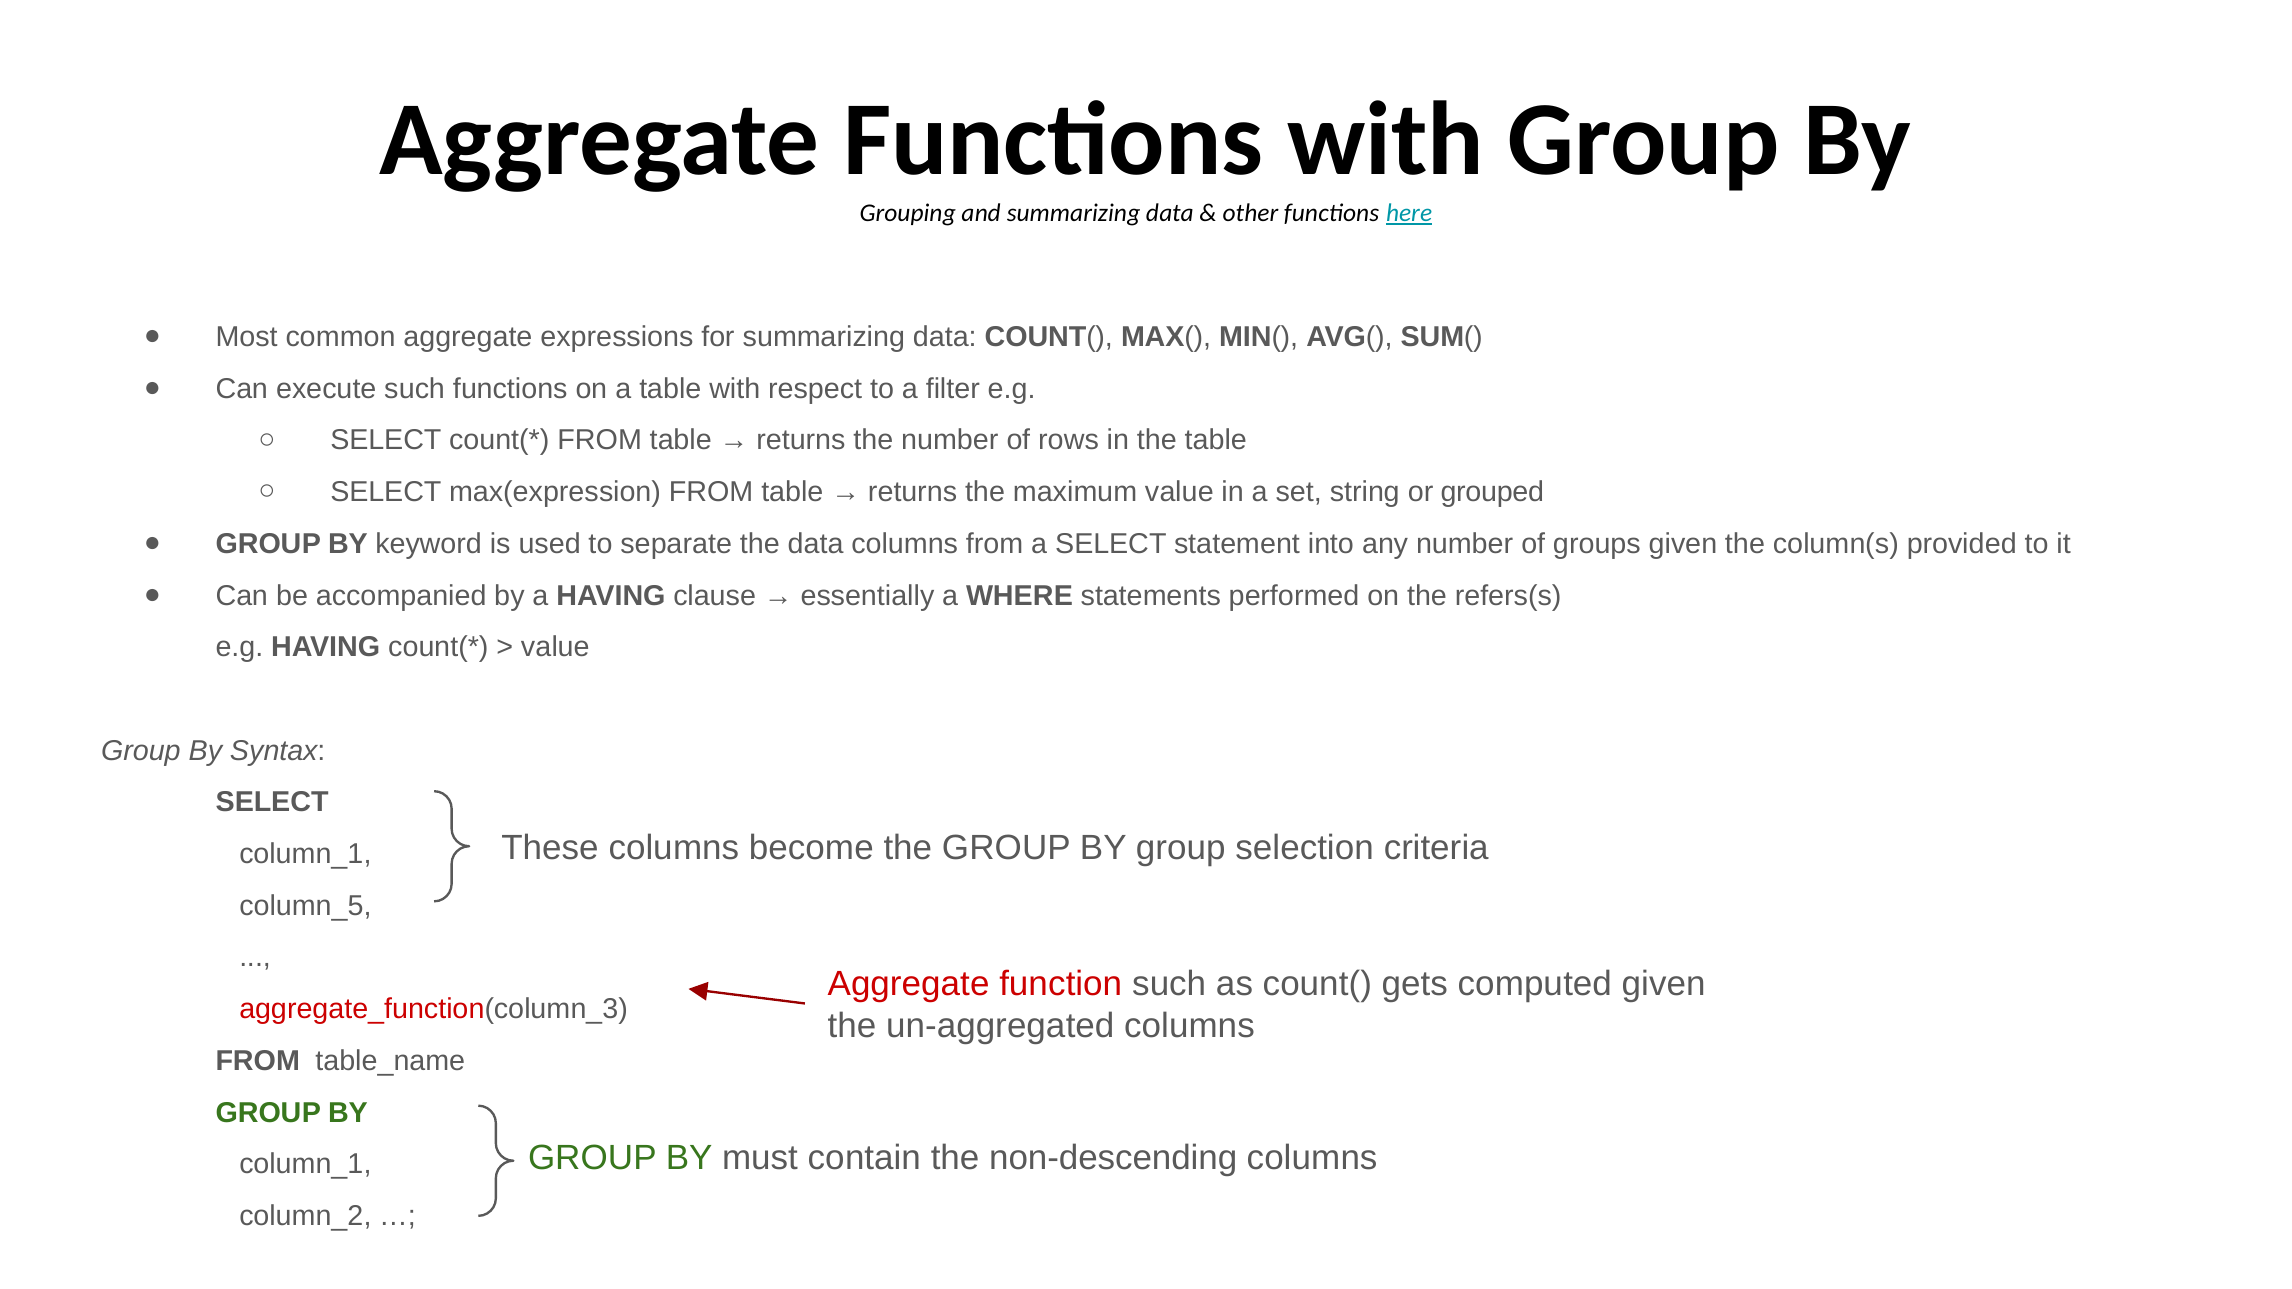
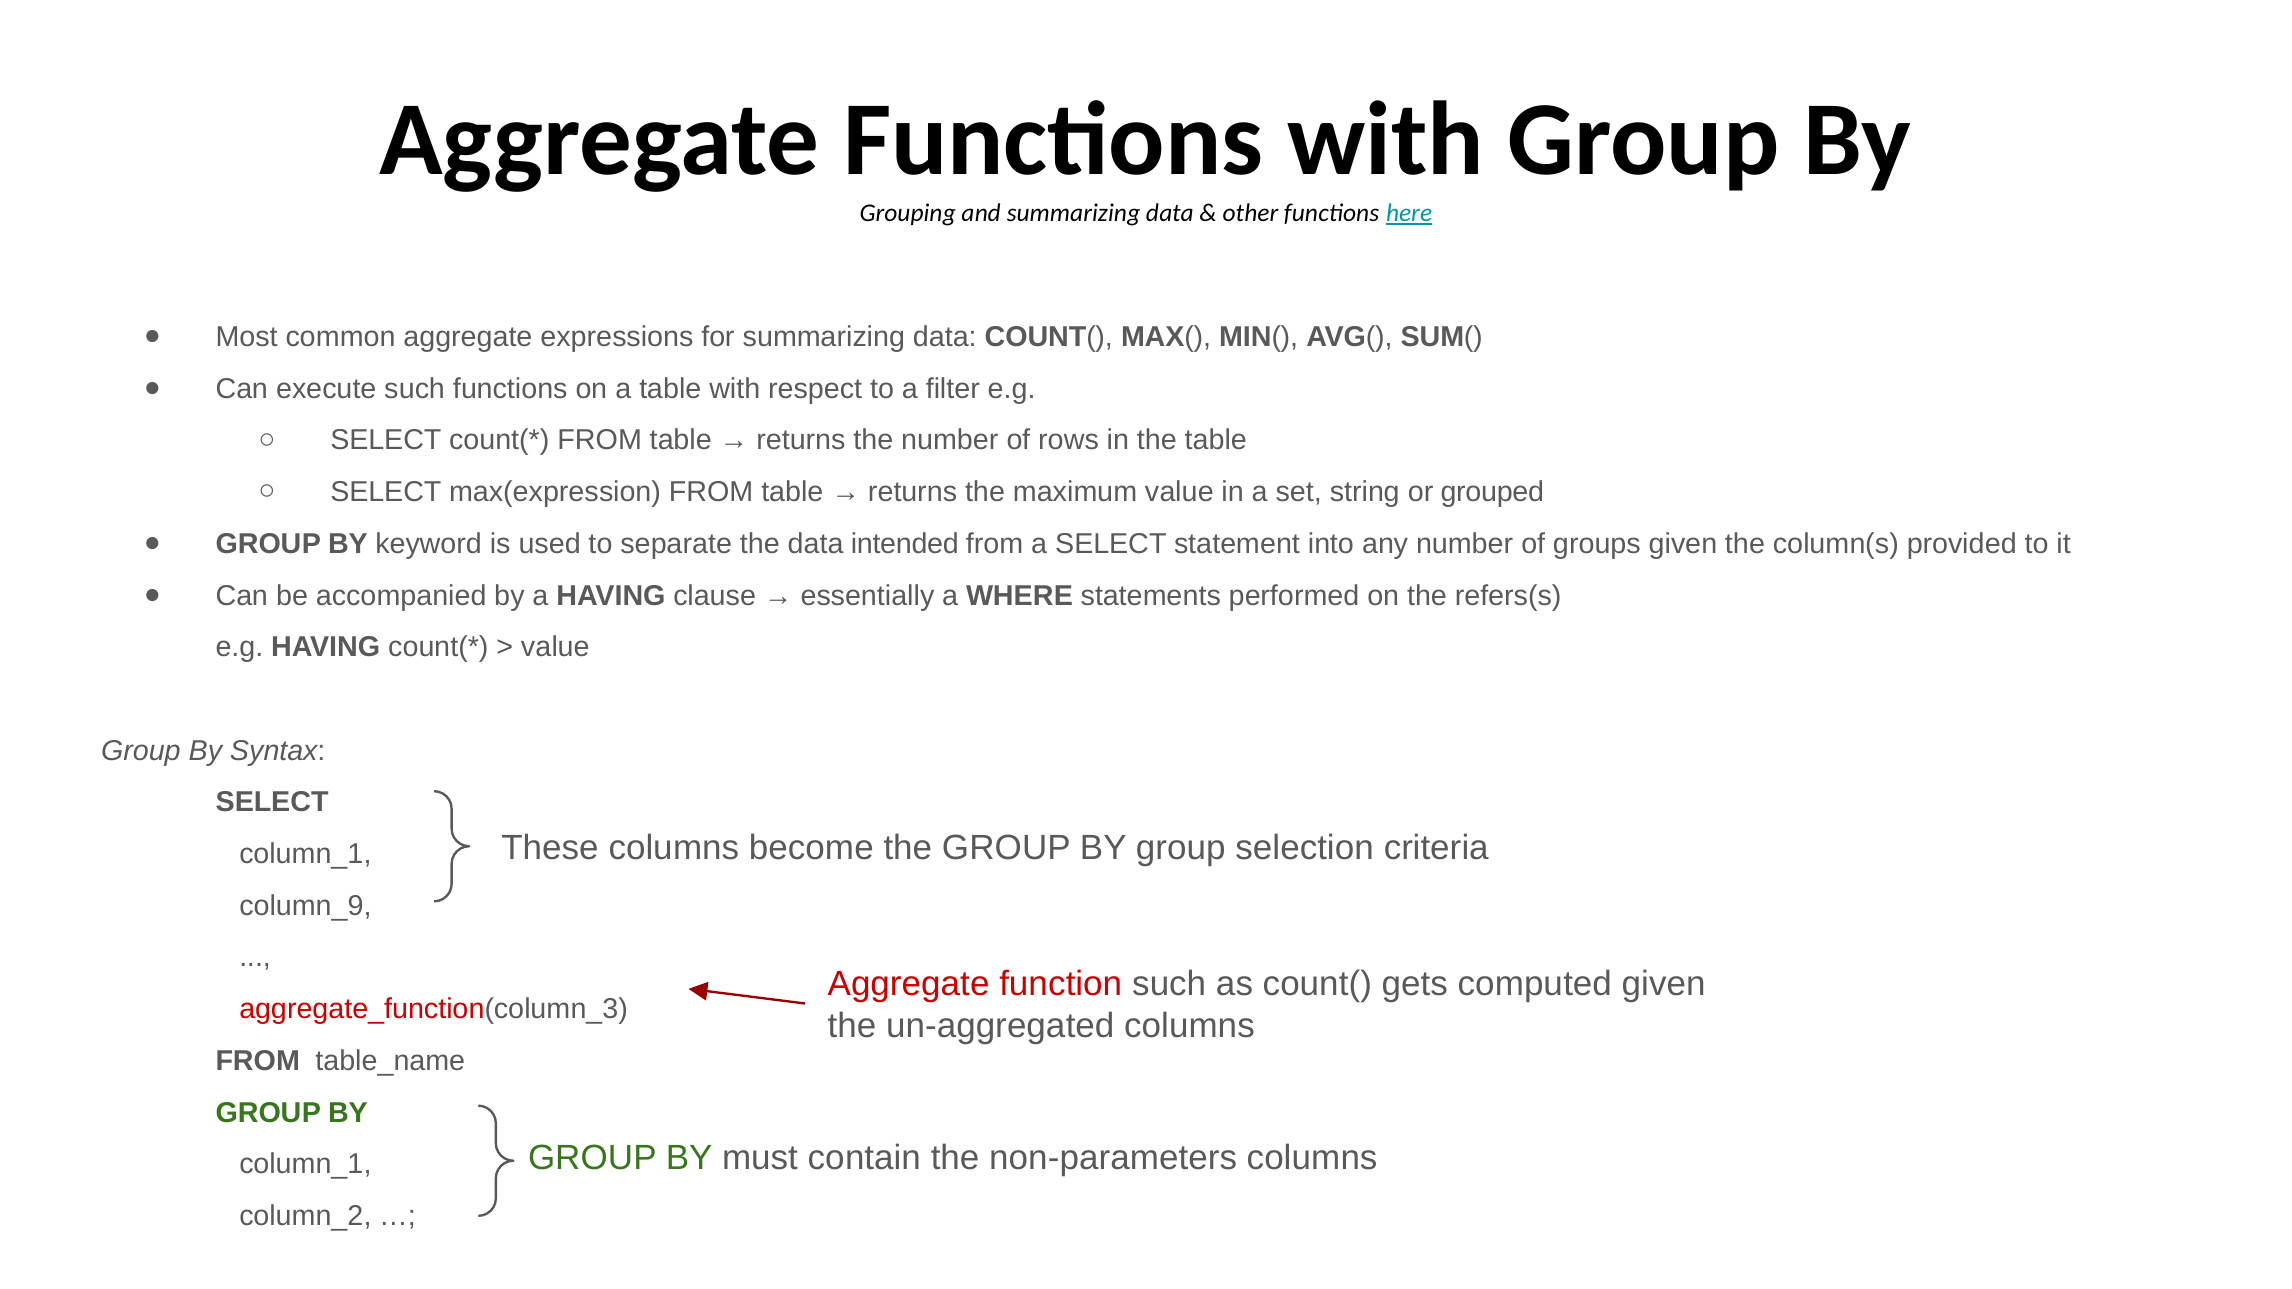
data columns: columns -> intended
column_5: column_5 -> column_9
non-descending: non-descending -> non-parameters
